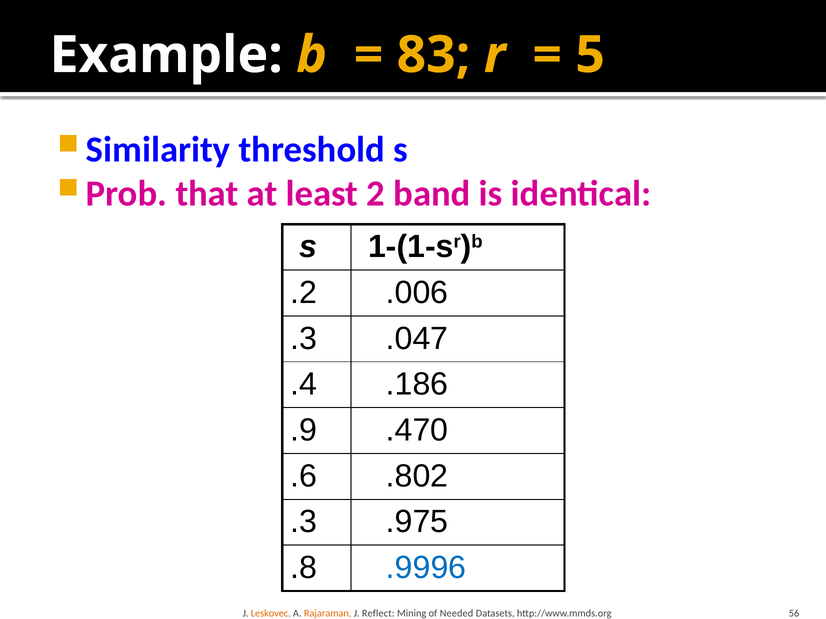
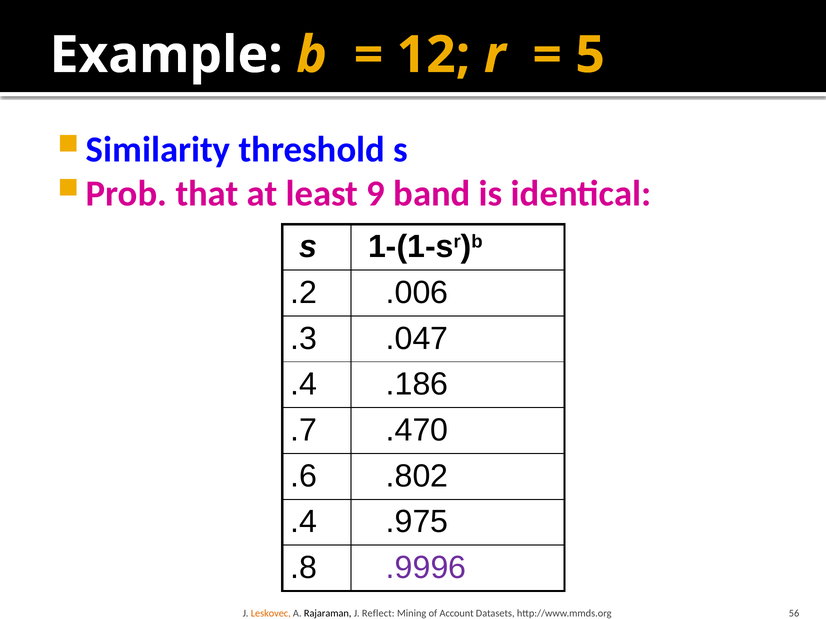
83: 83 -> 12
2: 2 -> 9
.9: .9 -> .7
.3 at (304, 522): .3 -> .4
.9996 colour: blue -> purple
Rajaraman colour: orange -> black
Needed: Needed -> Account
